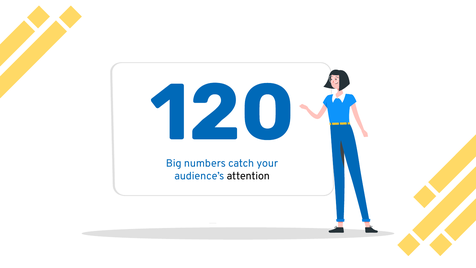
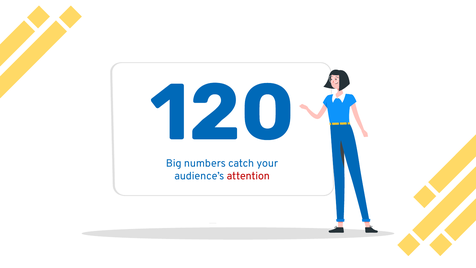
attention colour: black -> red
